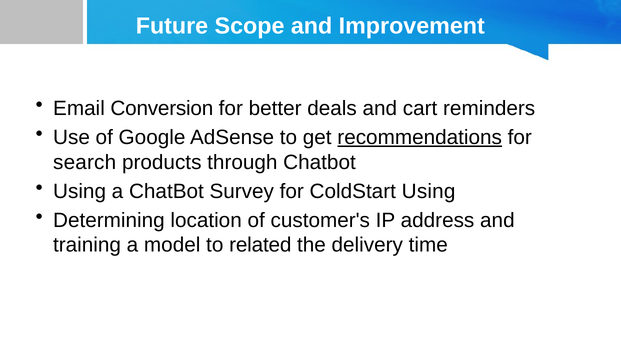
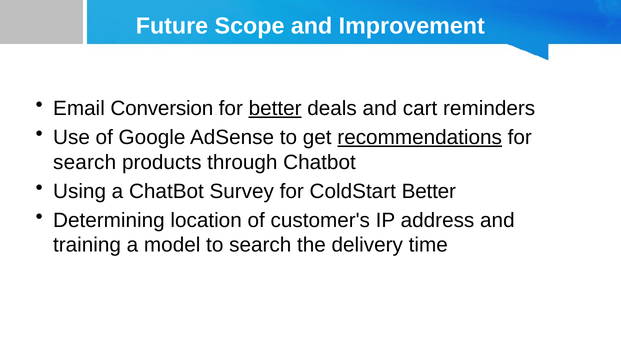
better at (275, 109) underline: none -> present
ColdStart Using: Using -> Better
to related: related -> search
